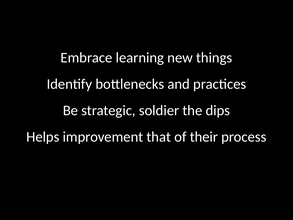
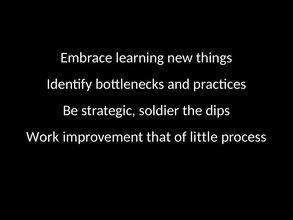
Helps: Helps -> Work
their: their -> little
